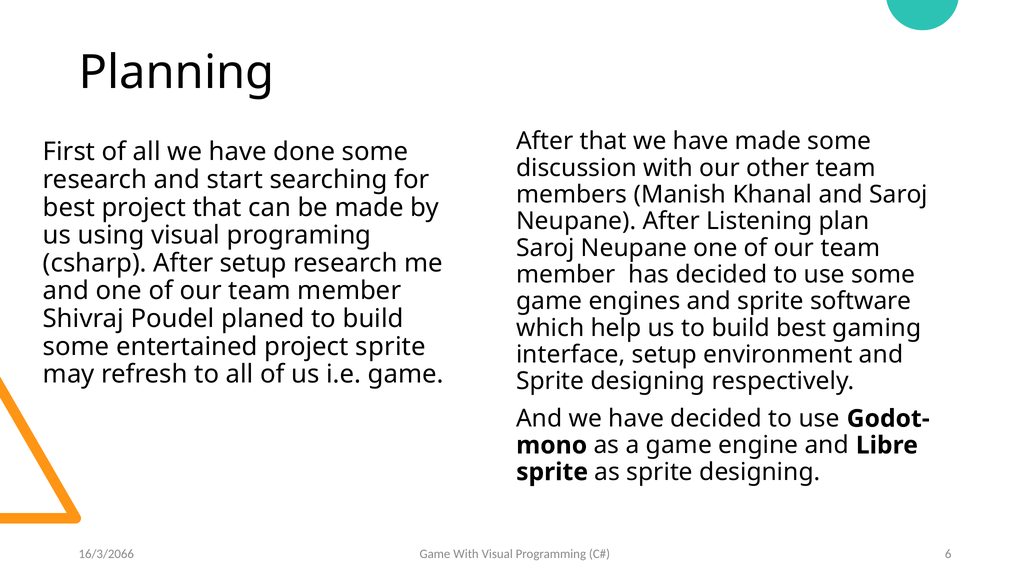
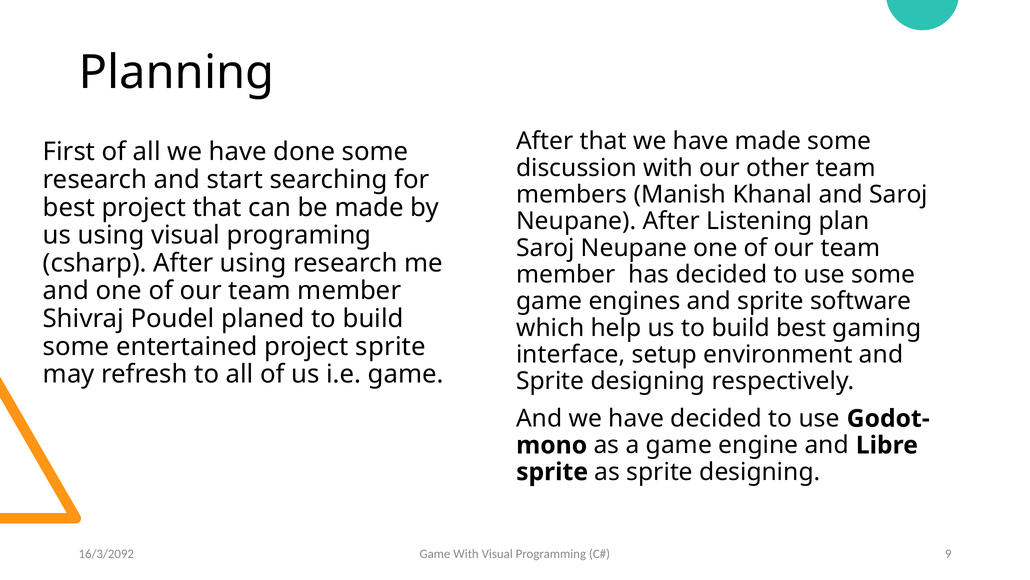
After setup: setup -> using
16/3/2066: 16/3/2066 -> 16/3/2092
6: 6 -> 9
